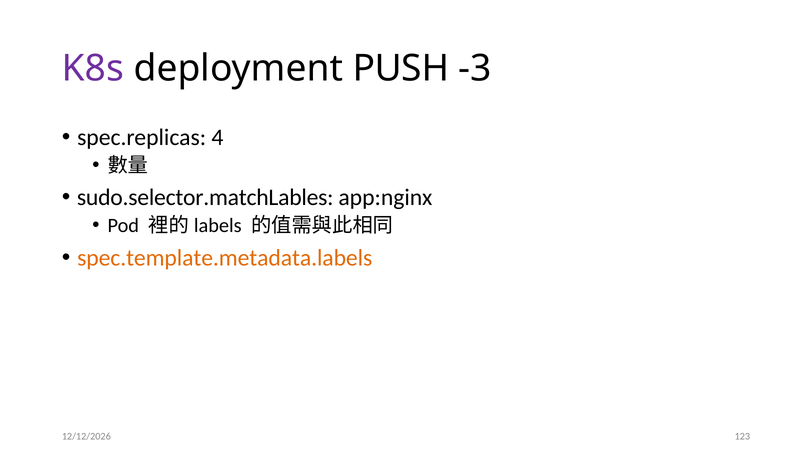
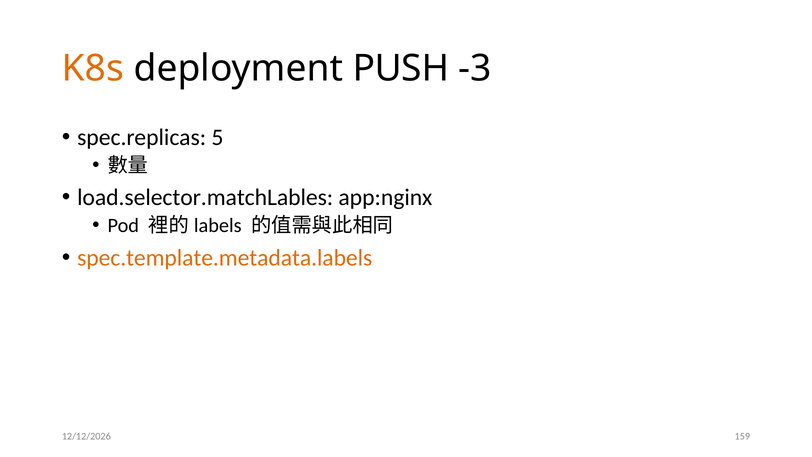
K8s colour: purple -> orange
4: 4 -> 5
sudo.selector.matchLables: sudo.selector.matchLables -> load.selector.matchLables
123: 123 -> 159
